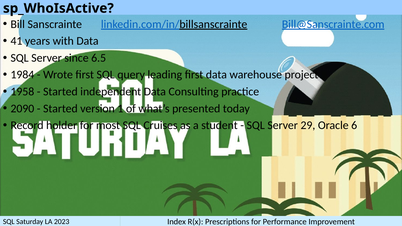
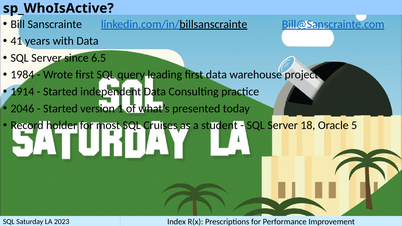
1958: 1958 -> 1914
2090: 2090 -> 2046
29: 29 -> 18
6: 6 -> 5
